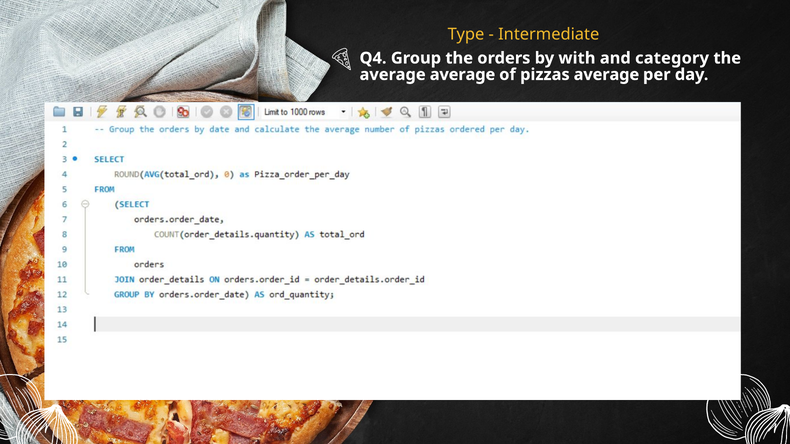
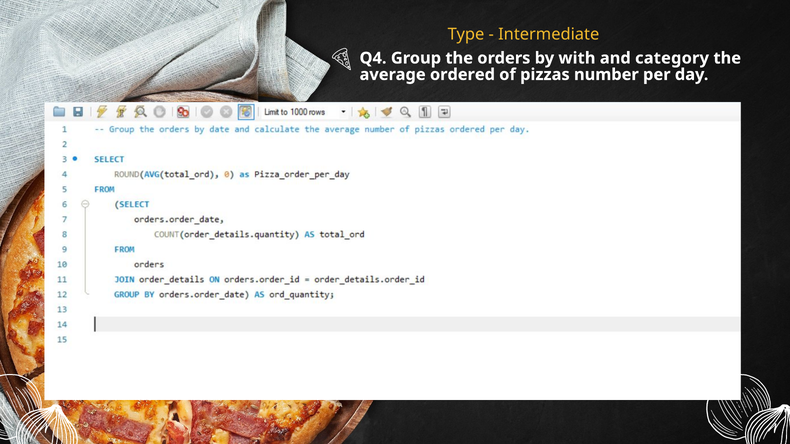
average average: average -> ordered
pizzas average: average -> number
